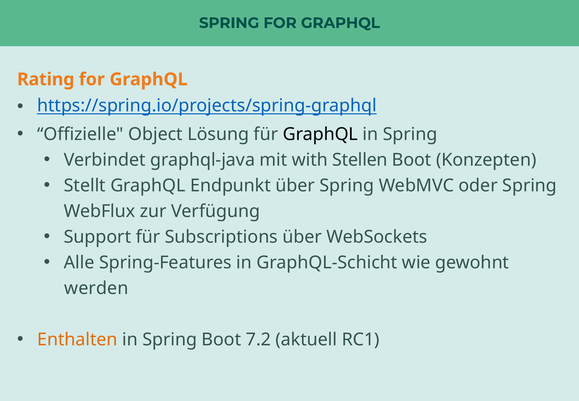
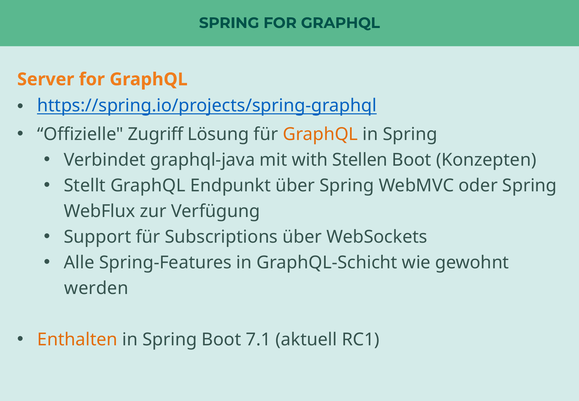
Rating: Rating -> Server
Object: Object -> Zugriff
GraphQL at (320, 134) colour: black -> orange
7.2: 7.2 -> 7.1
